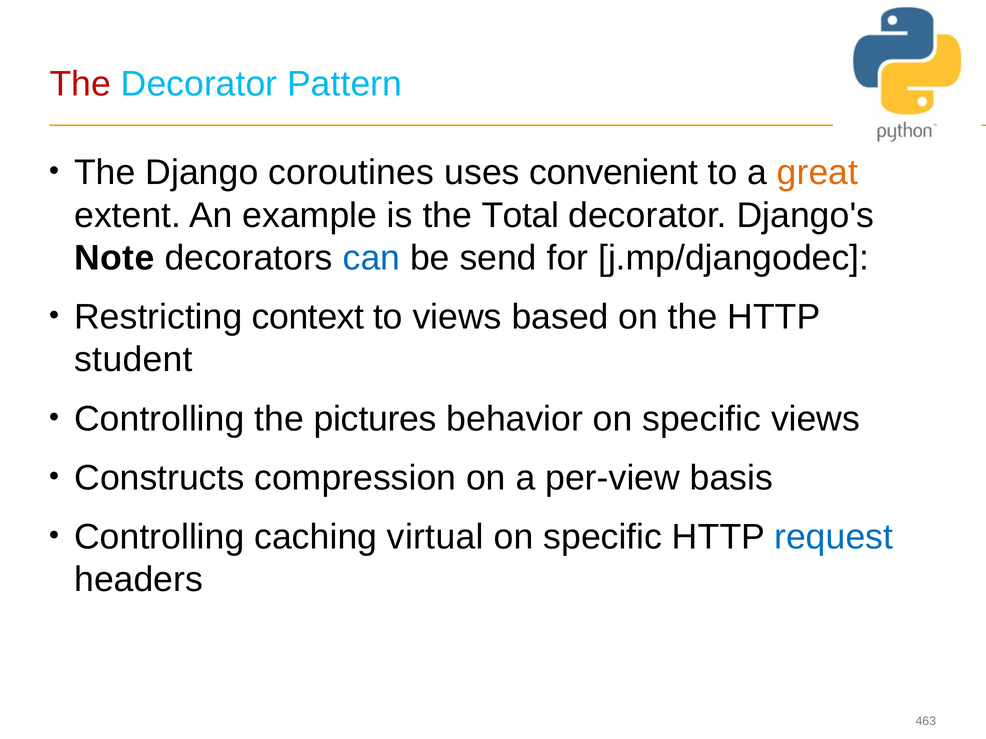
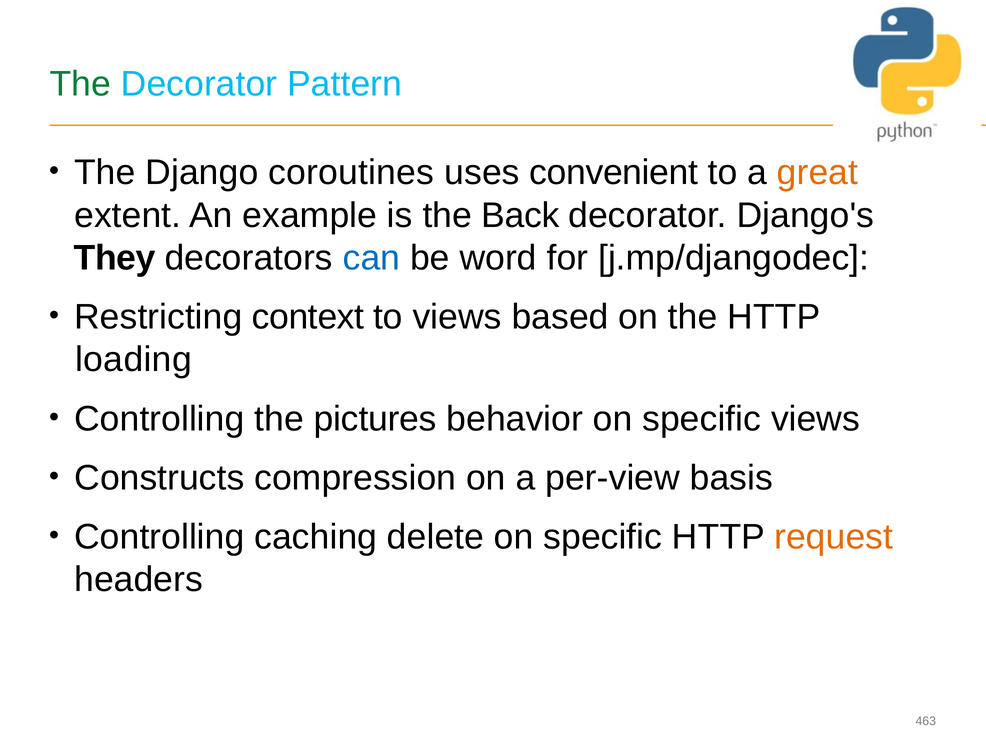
The at (80, 84) colour: red -> green
Total: Total -> Back
Note: Note -> They
send: send -> word
student: student -> loading
virtual: virtual -> delete
request colour: blue -> orange
